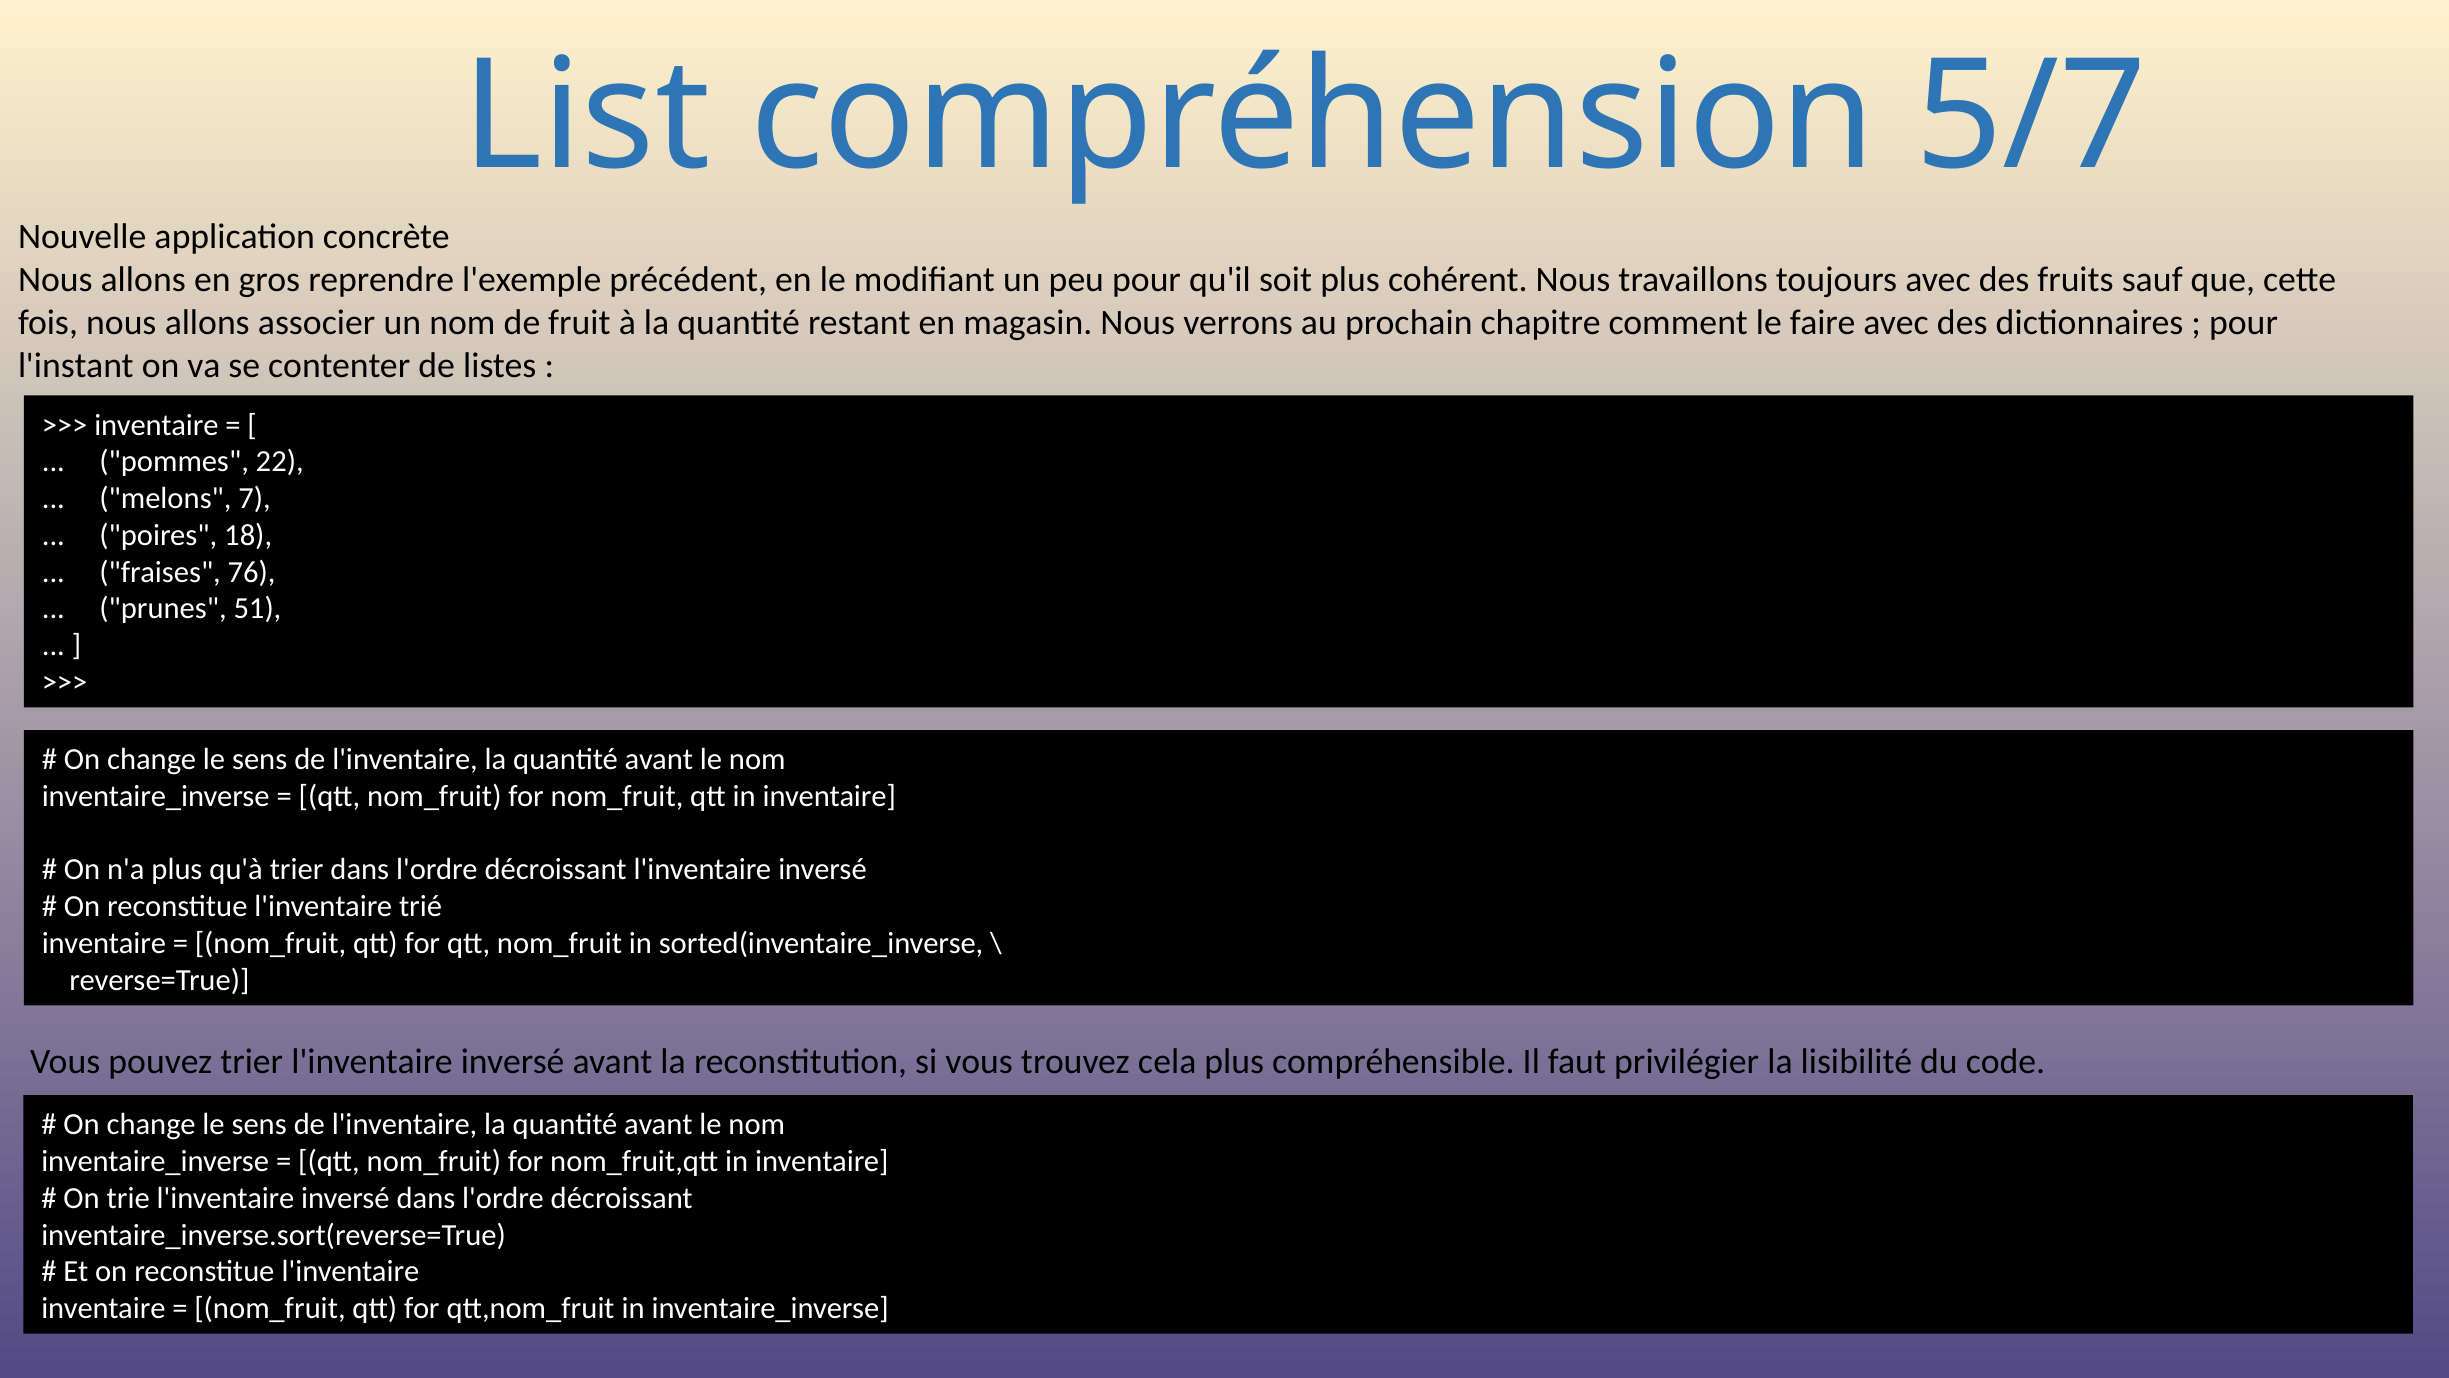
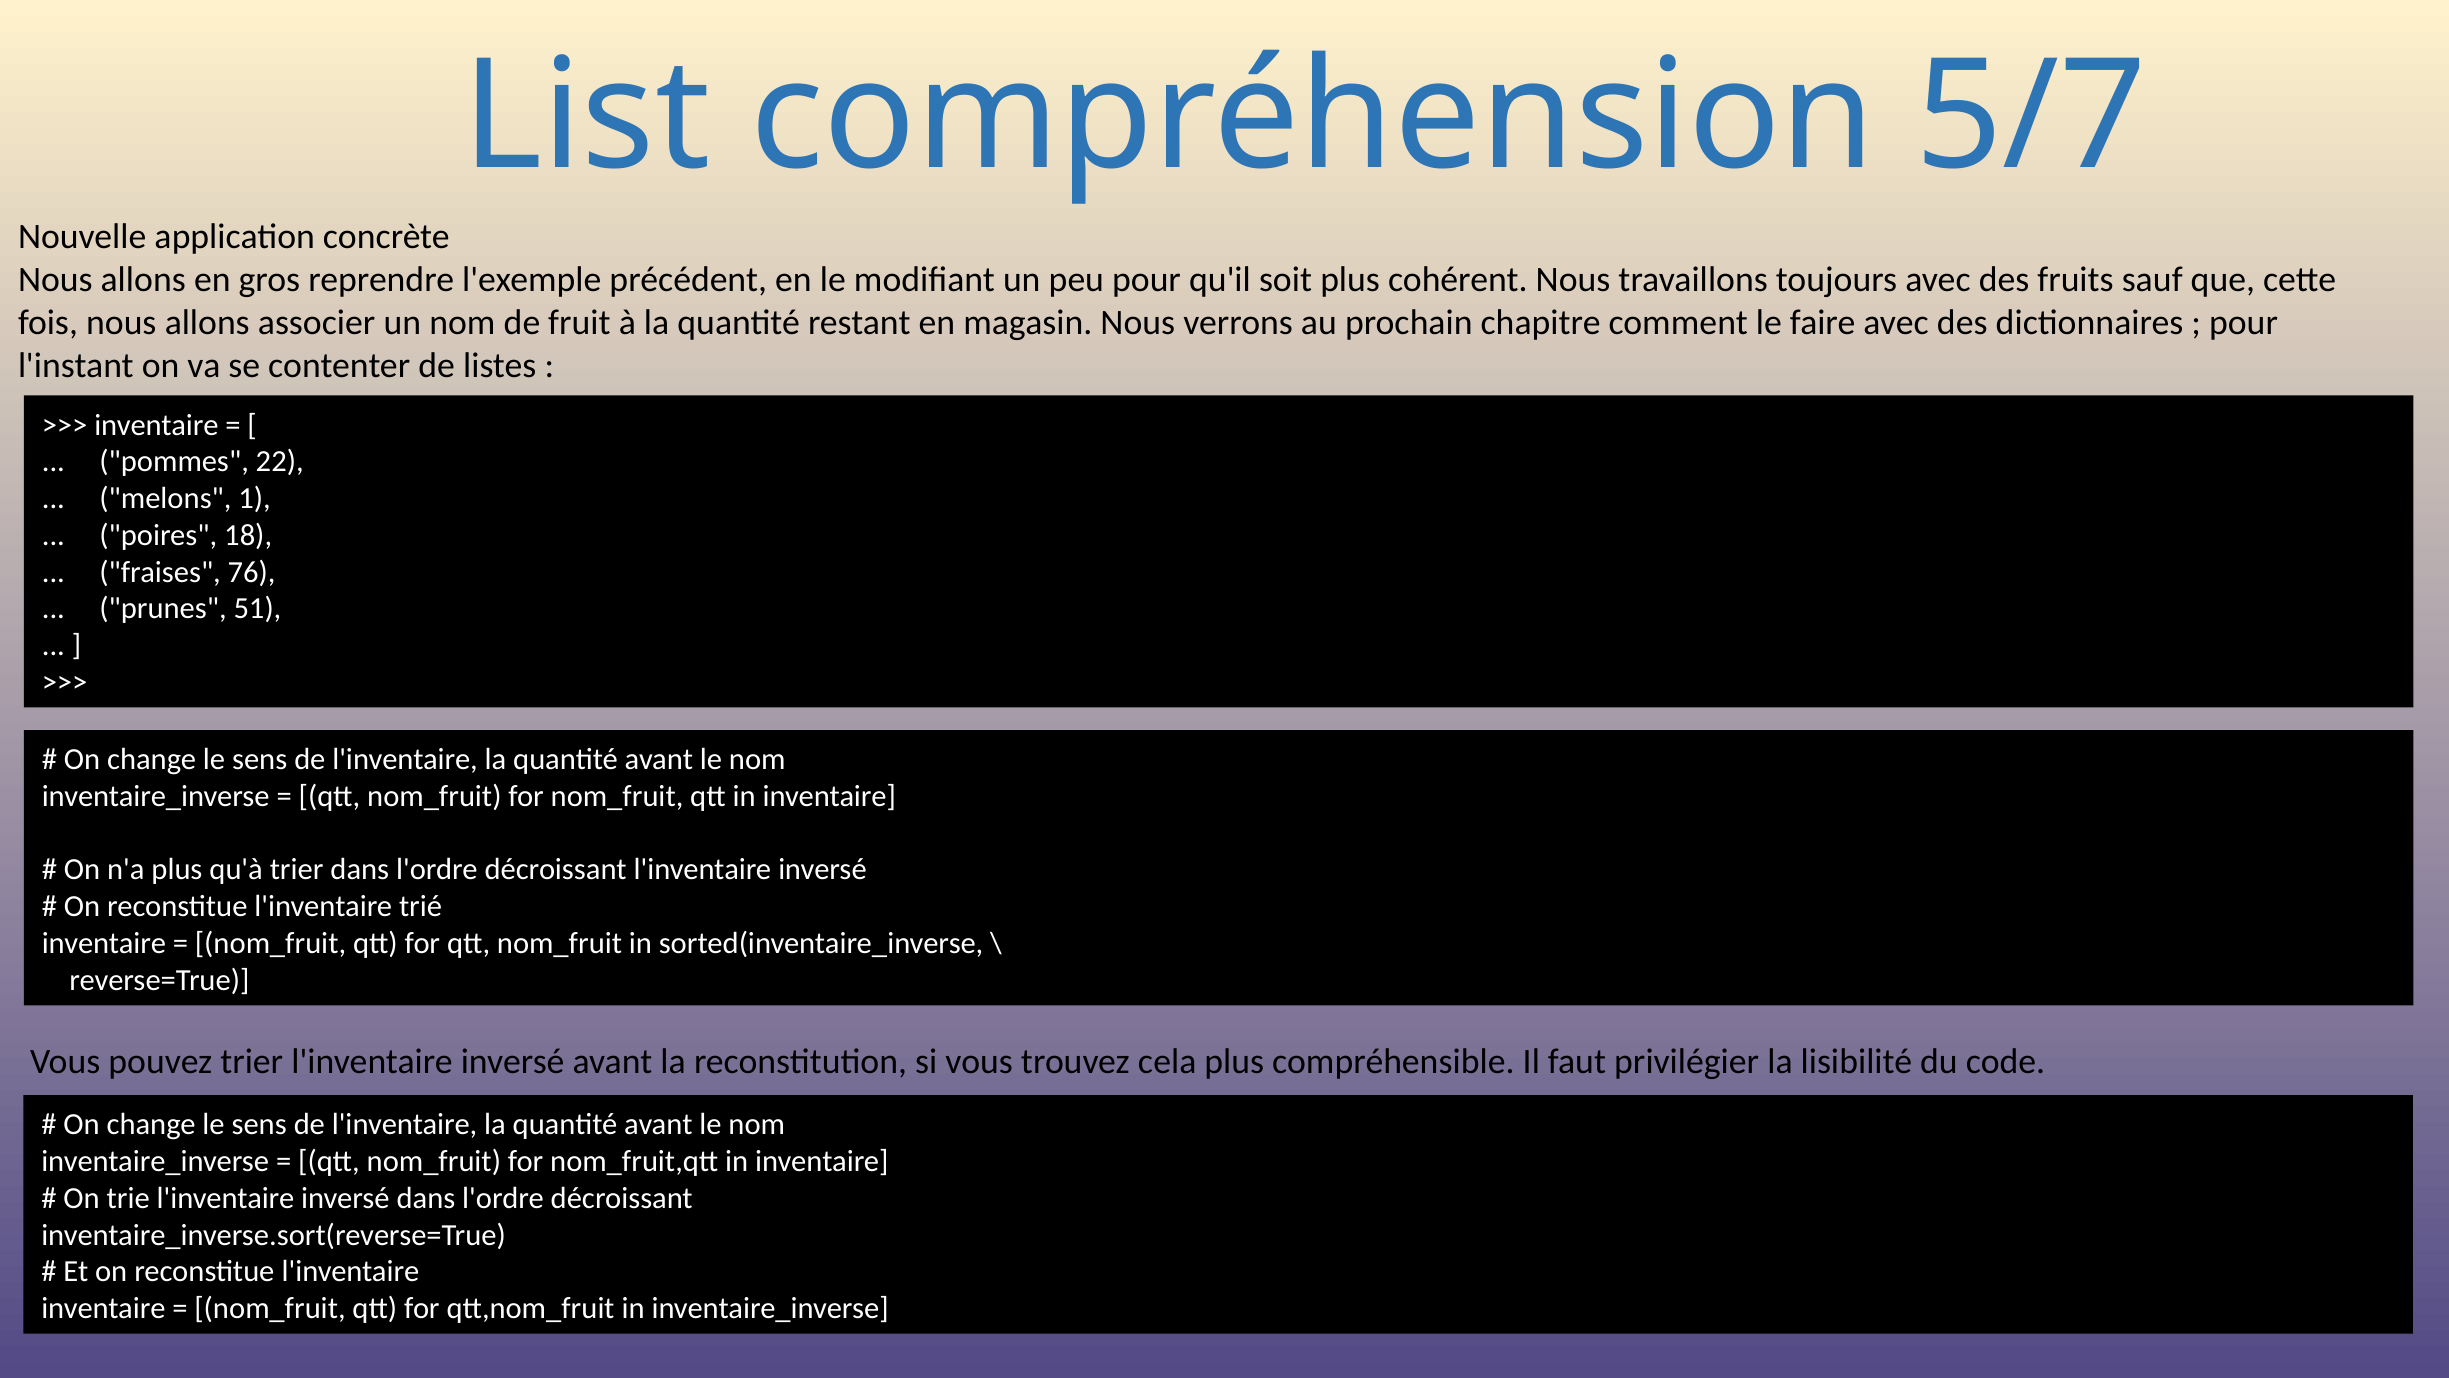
7: 7 -> 1
